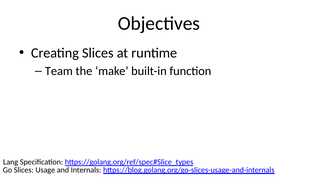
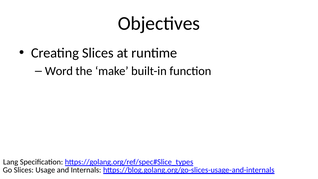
Team: Team -> Word
